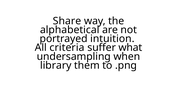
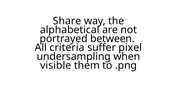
intuition: intuition -> between
what: what -> pixel
library: library -> visible
